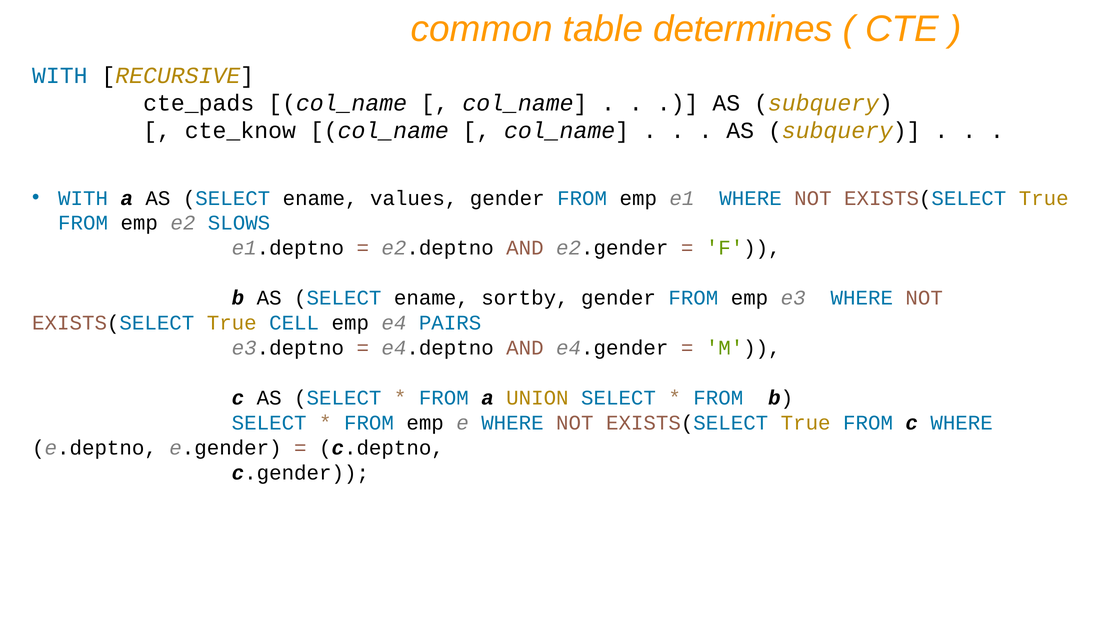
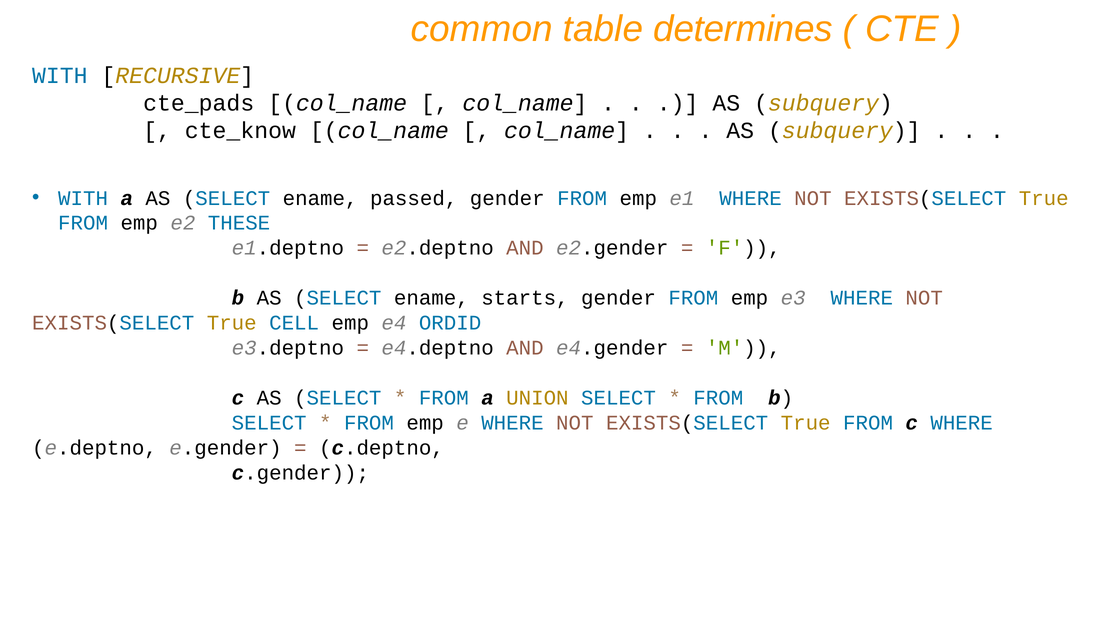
values: values -> passed
SLOWS: SLOWS -> THESE
sortby: sortby -> starts
PAIRS: PAIRS -> ORDID
